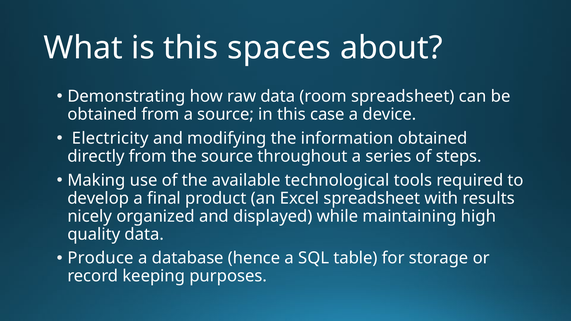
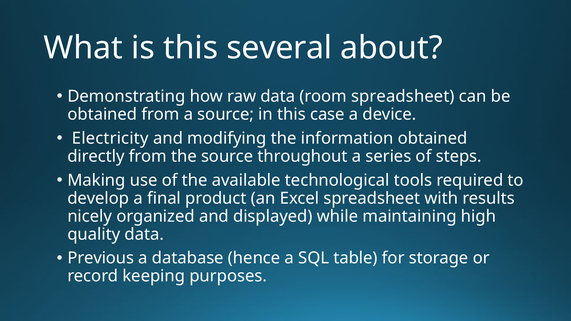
spaces: spaces -> several
Produce: Produce -> Previous
